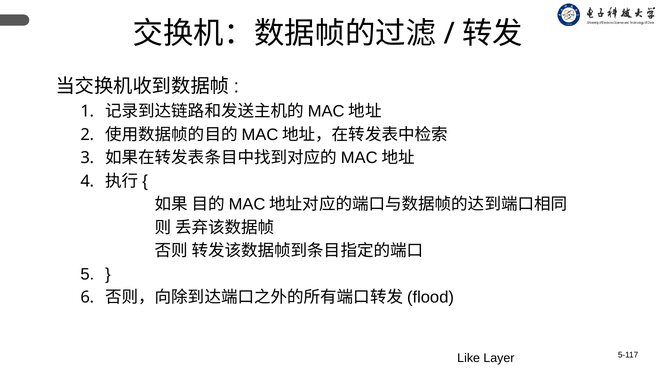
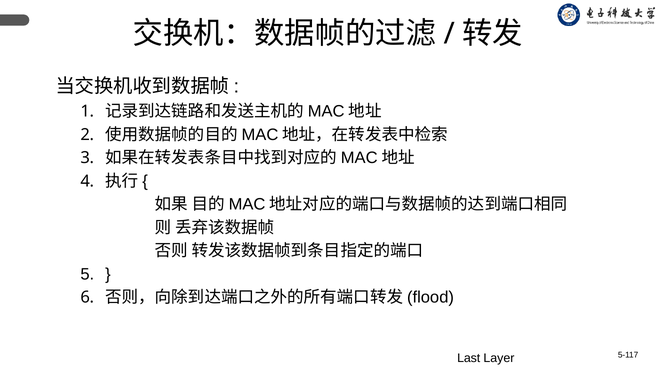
Like: Like -> Last
